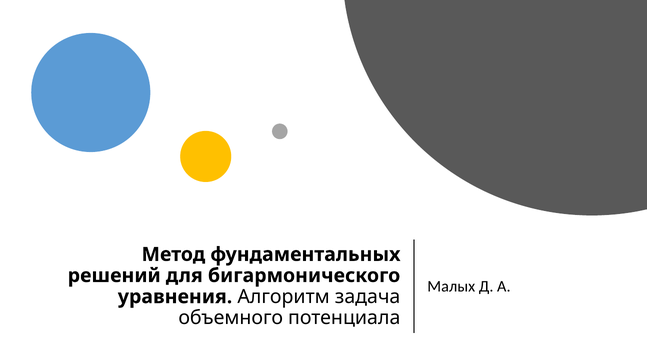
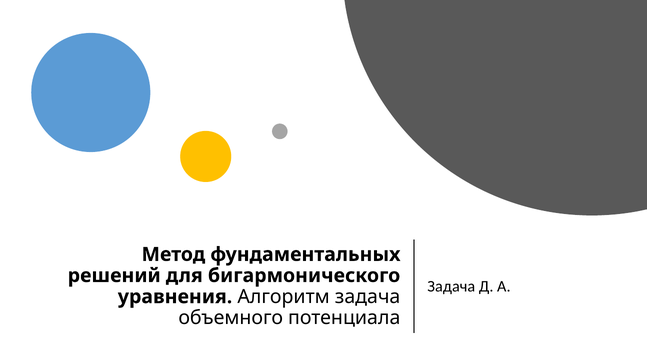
Малых at (451, 286): Малых -> Задача
